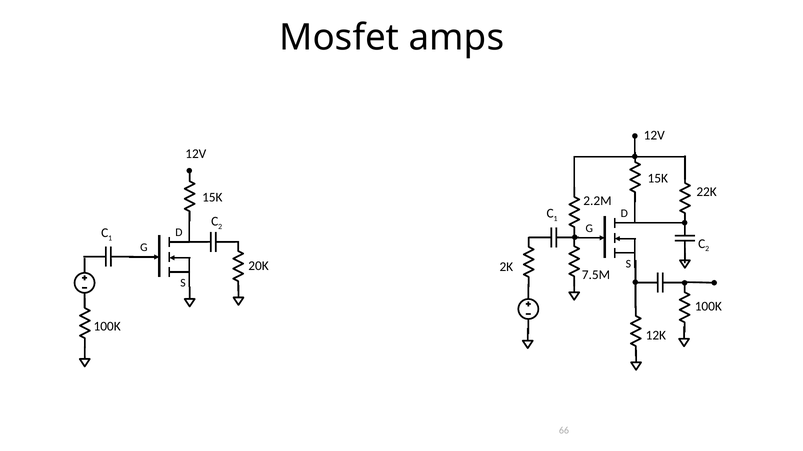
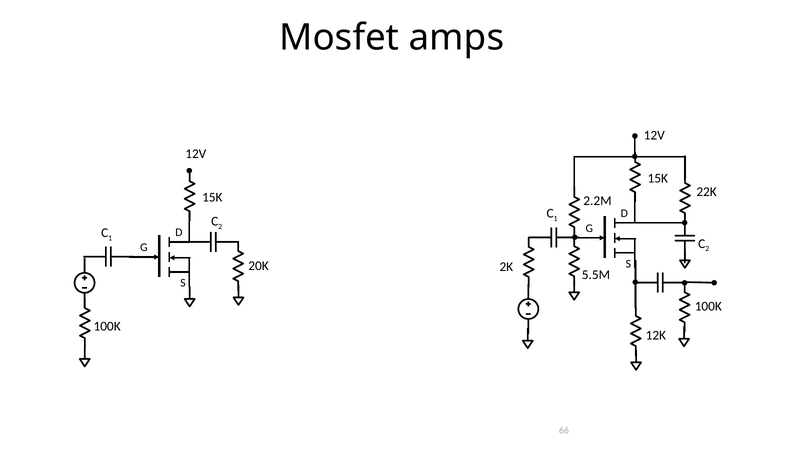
7.5M: 7.5M -> 5.5M
